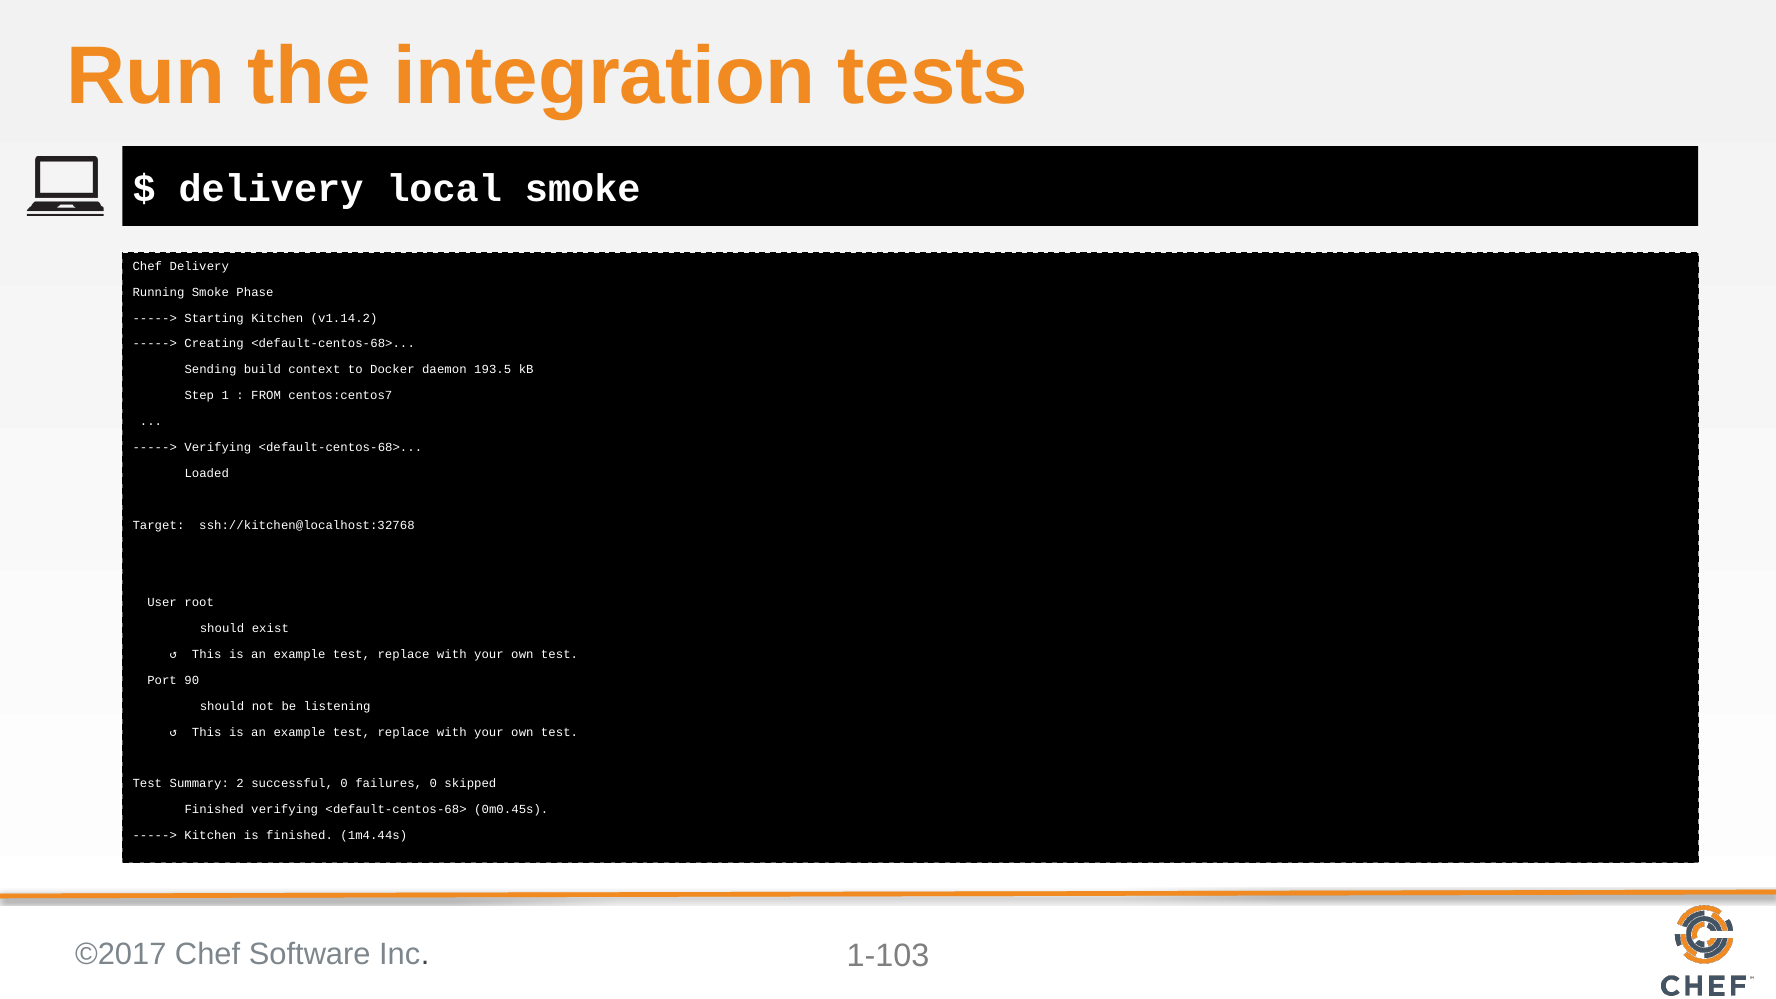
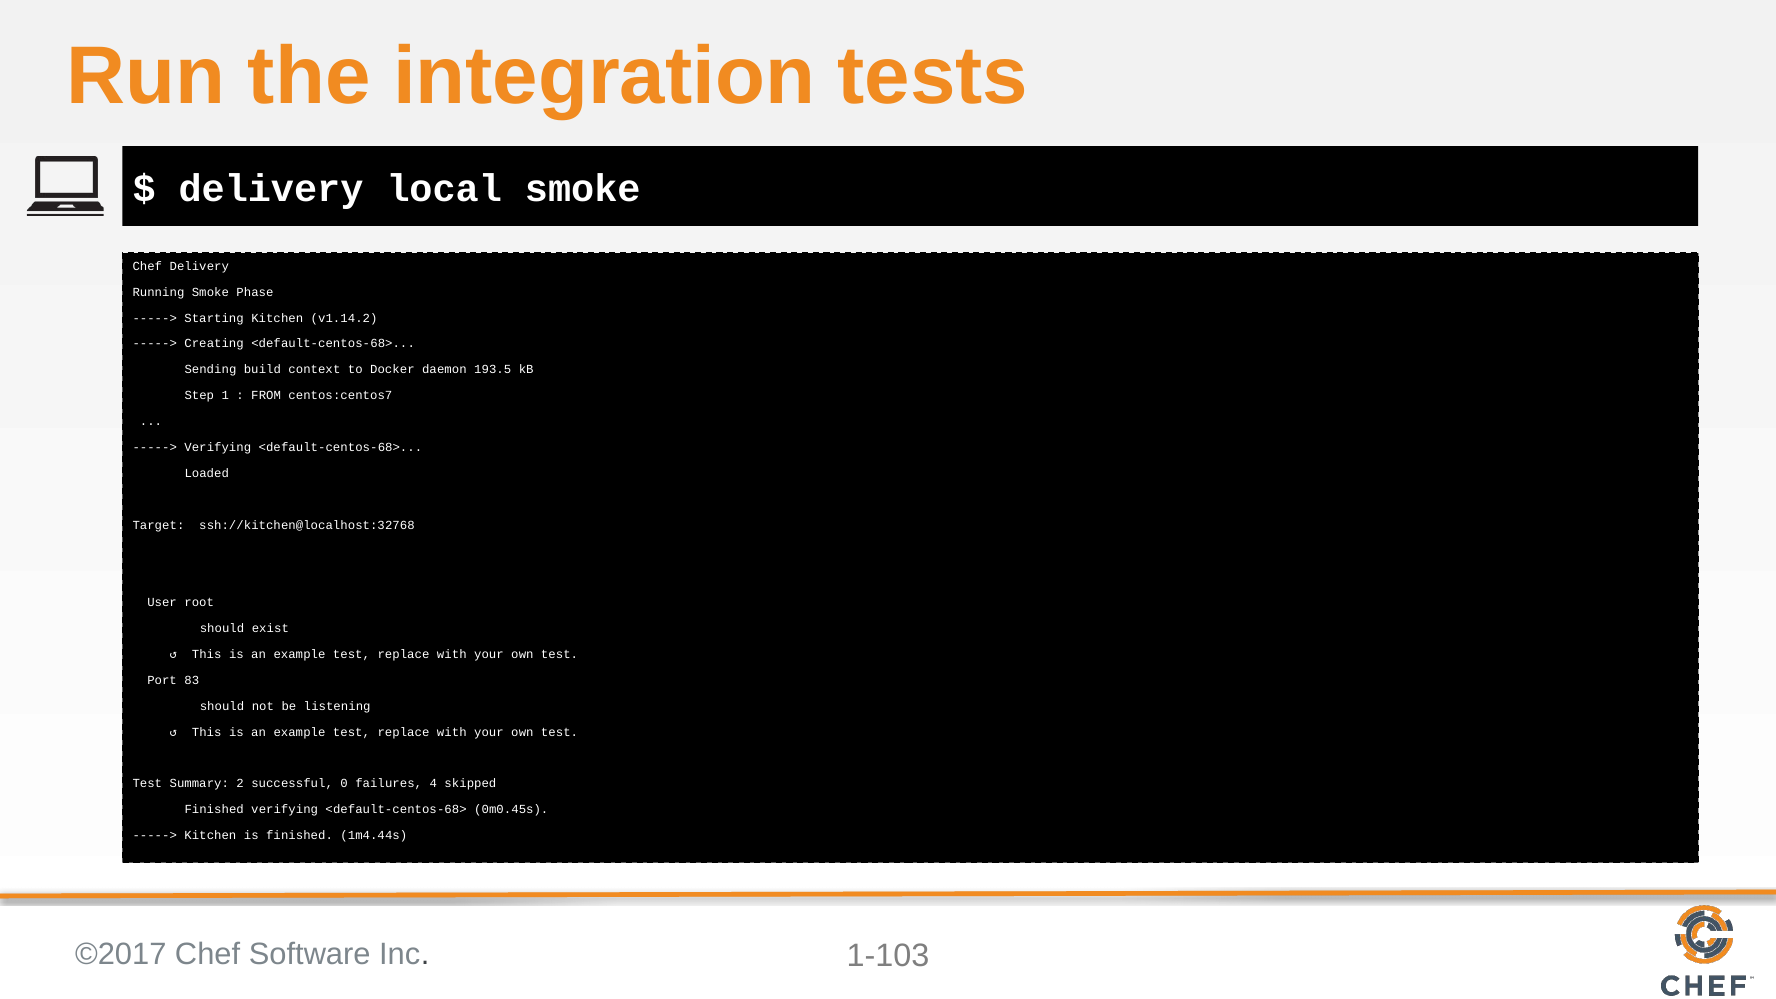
90: 90 -> 83
failures 0: 0 -> 4
